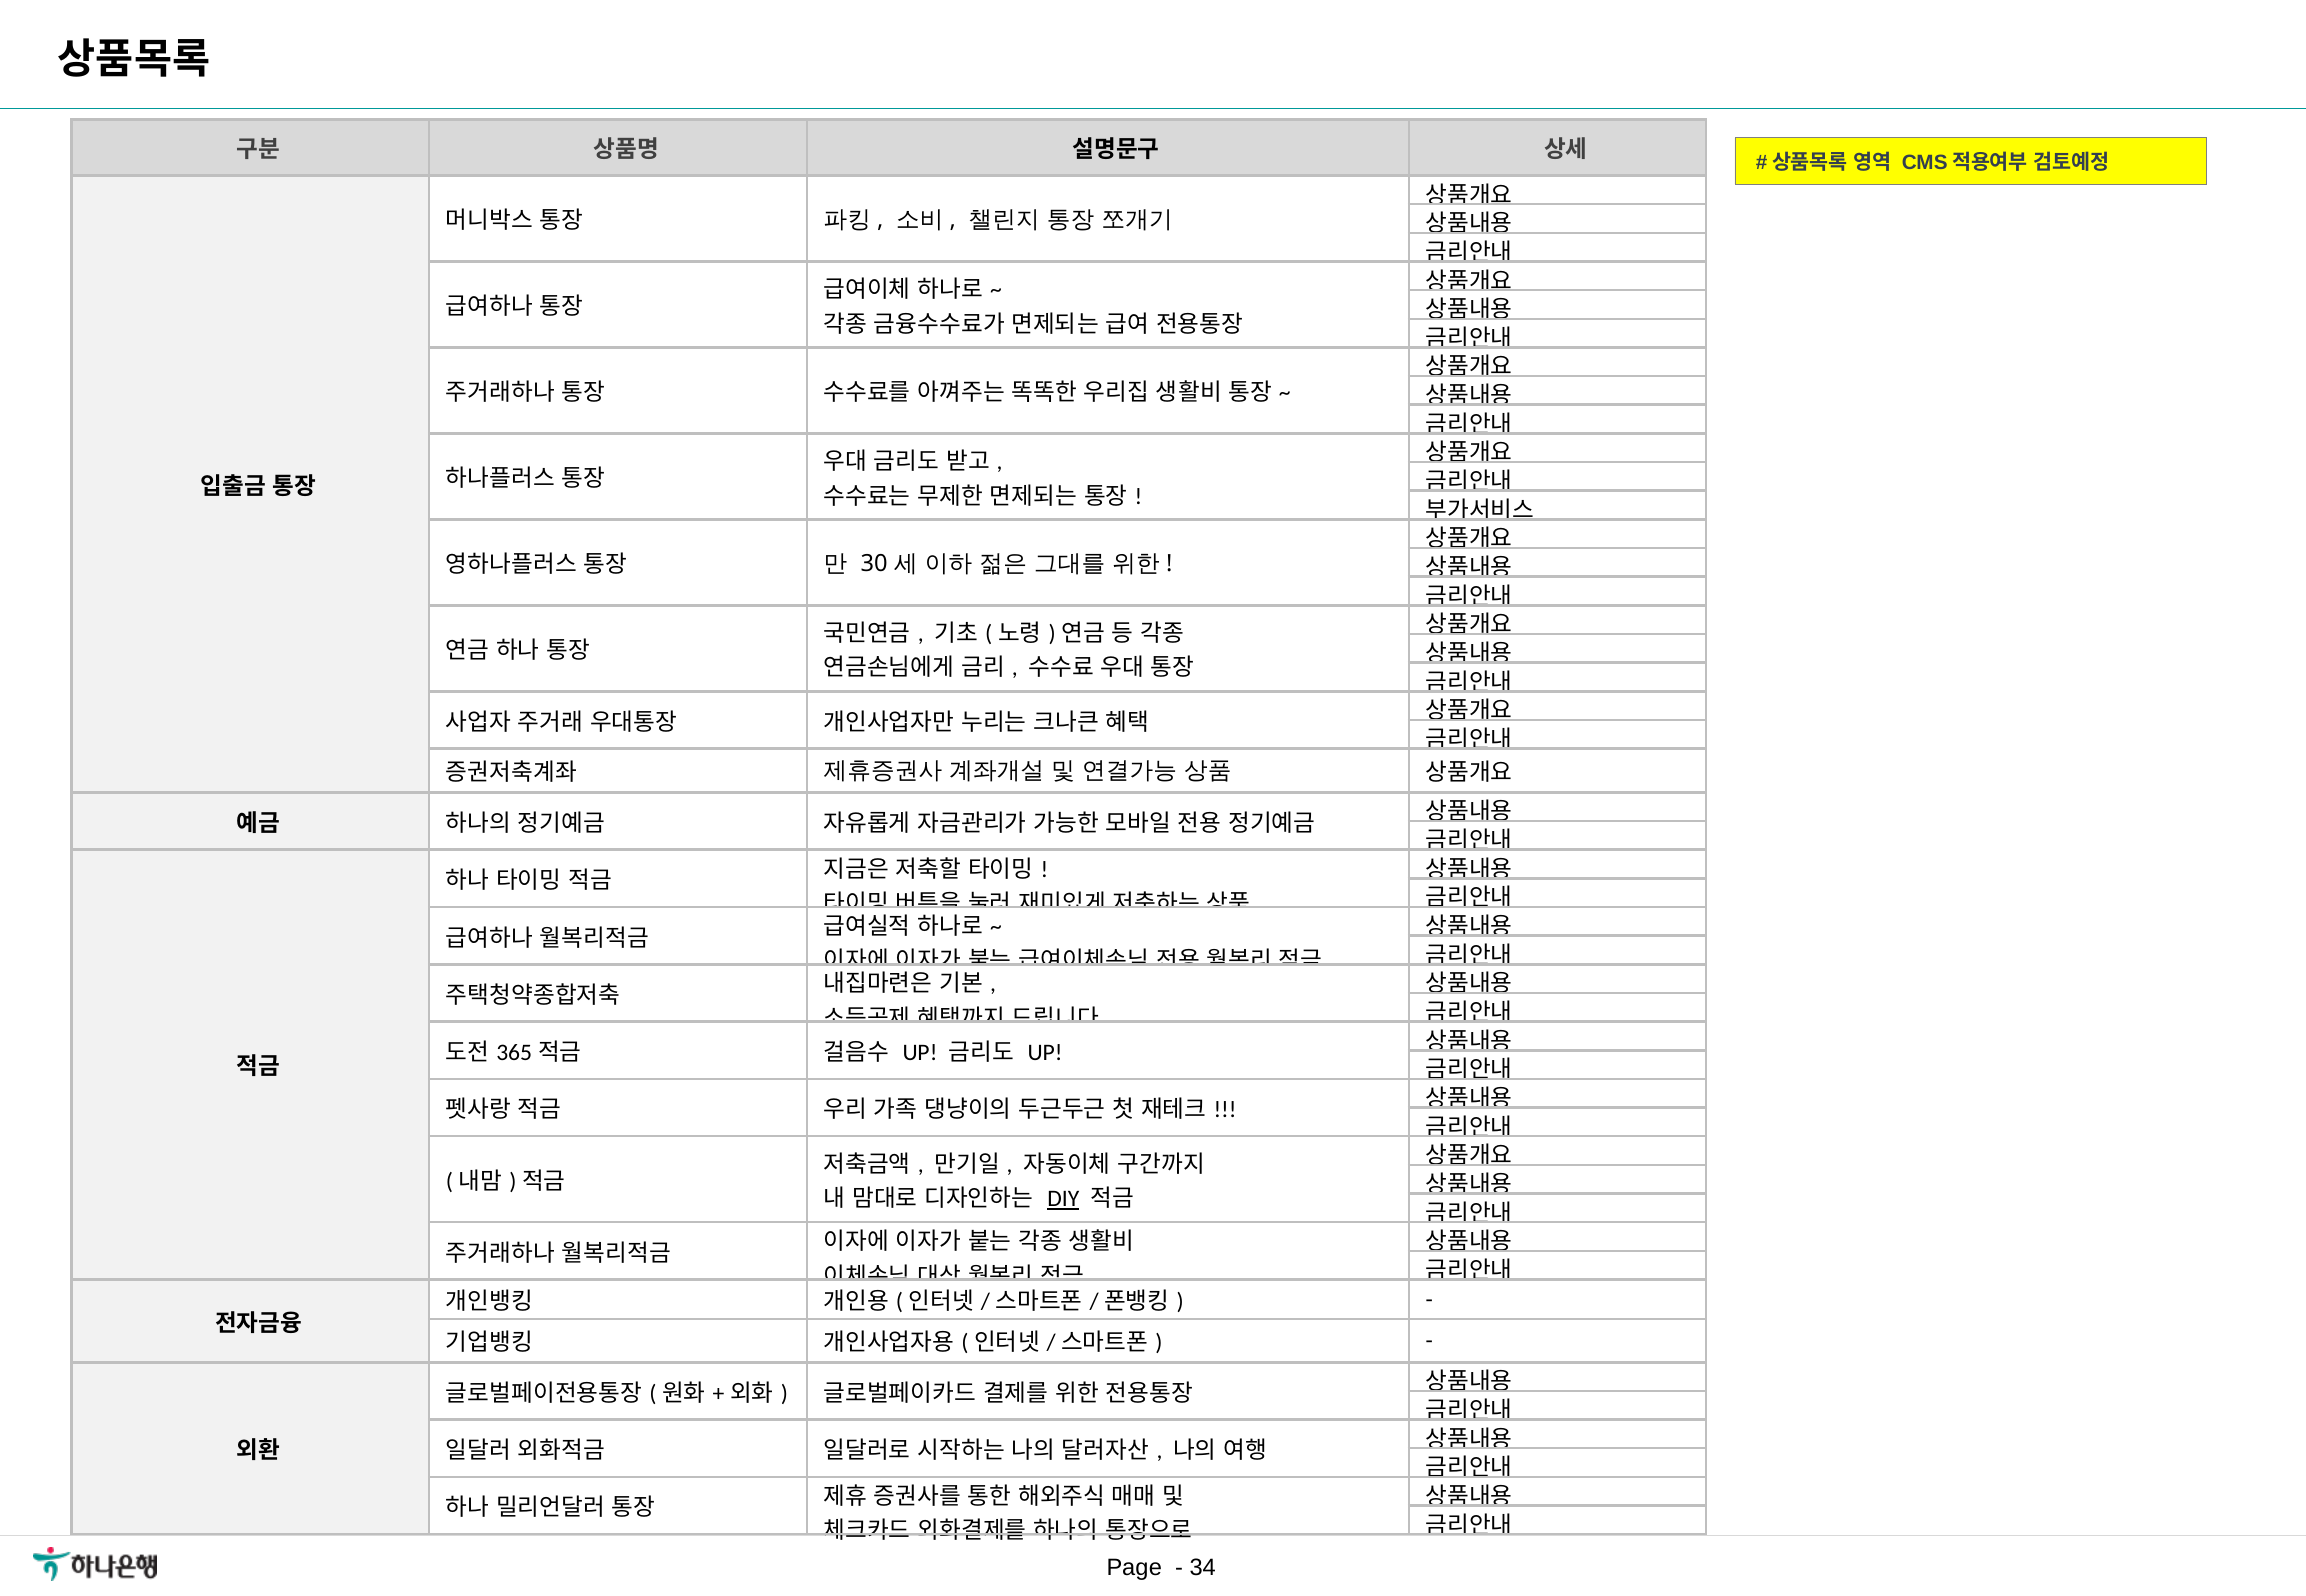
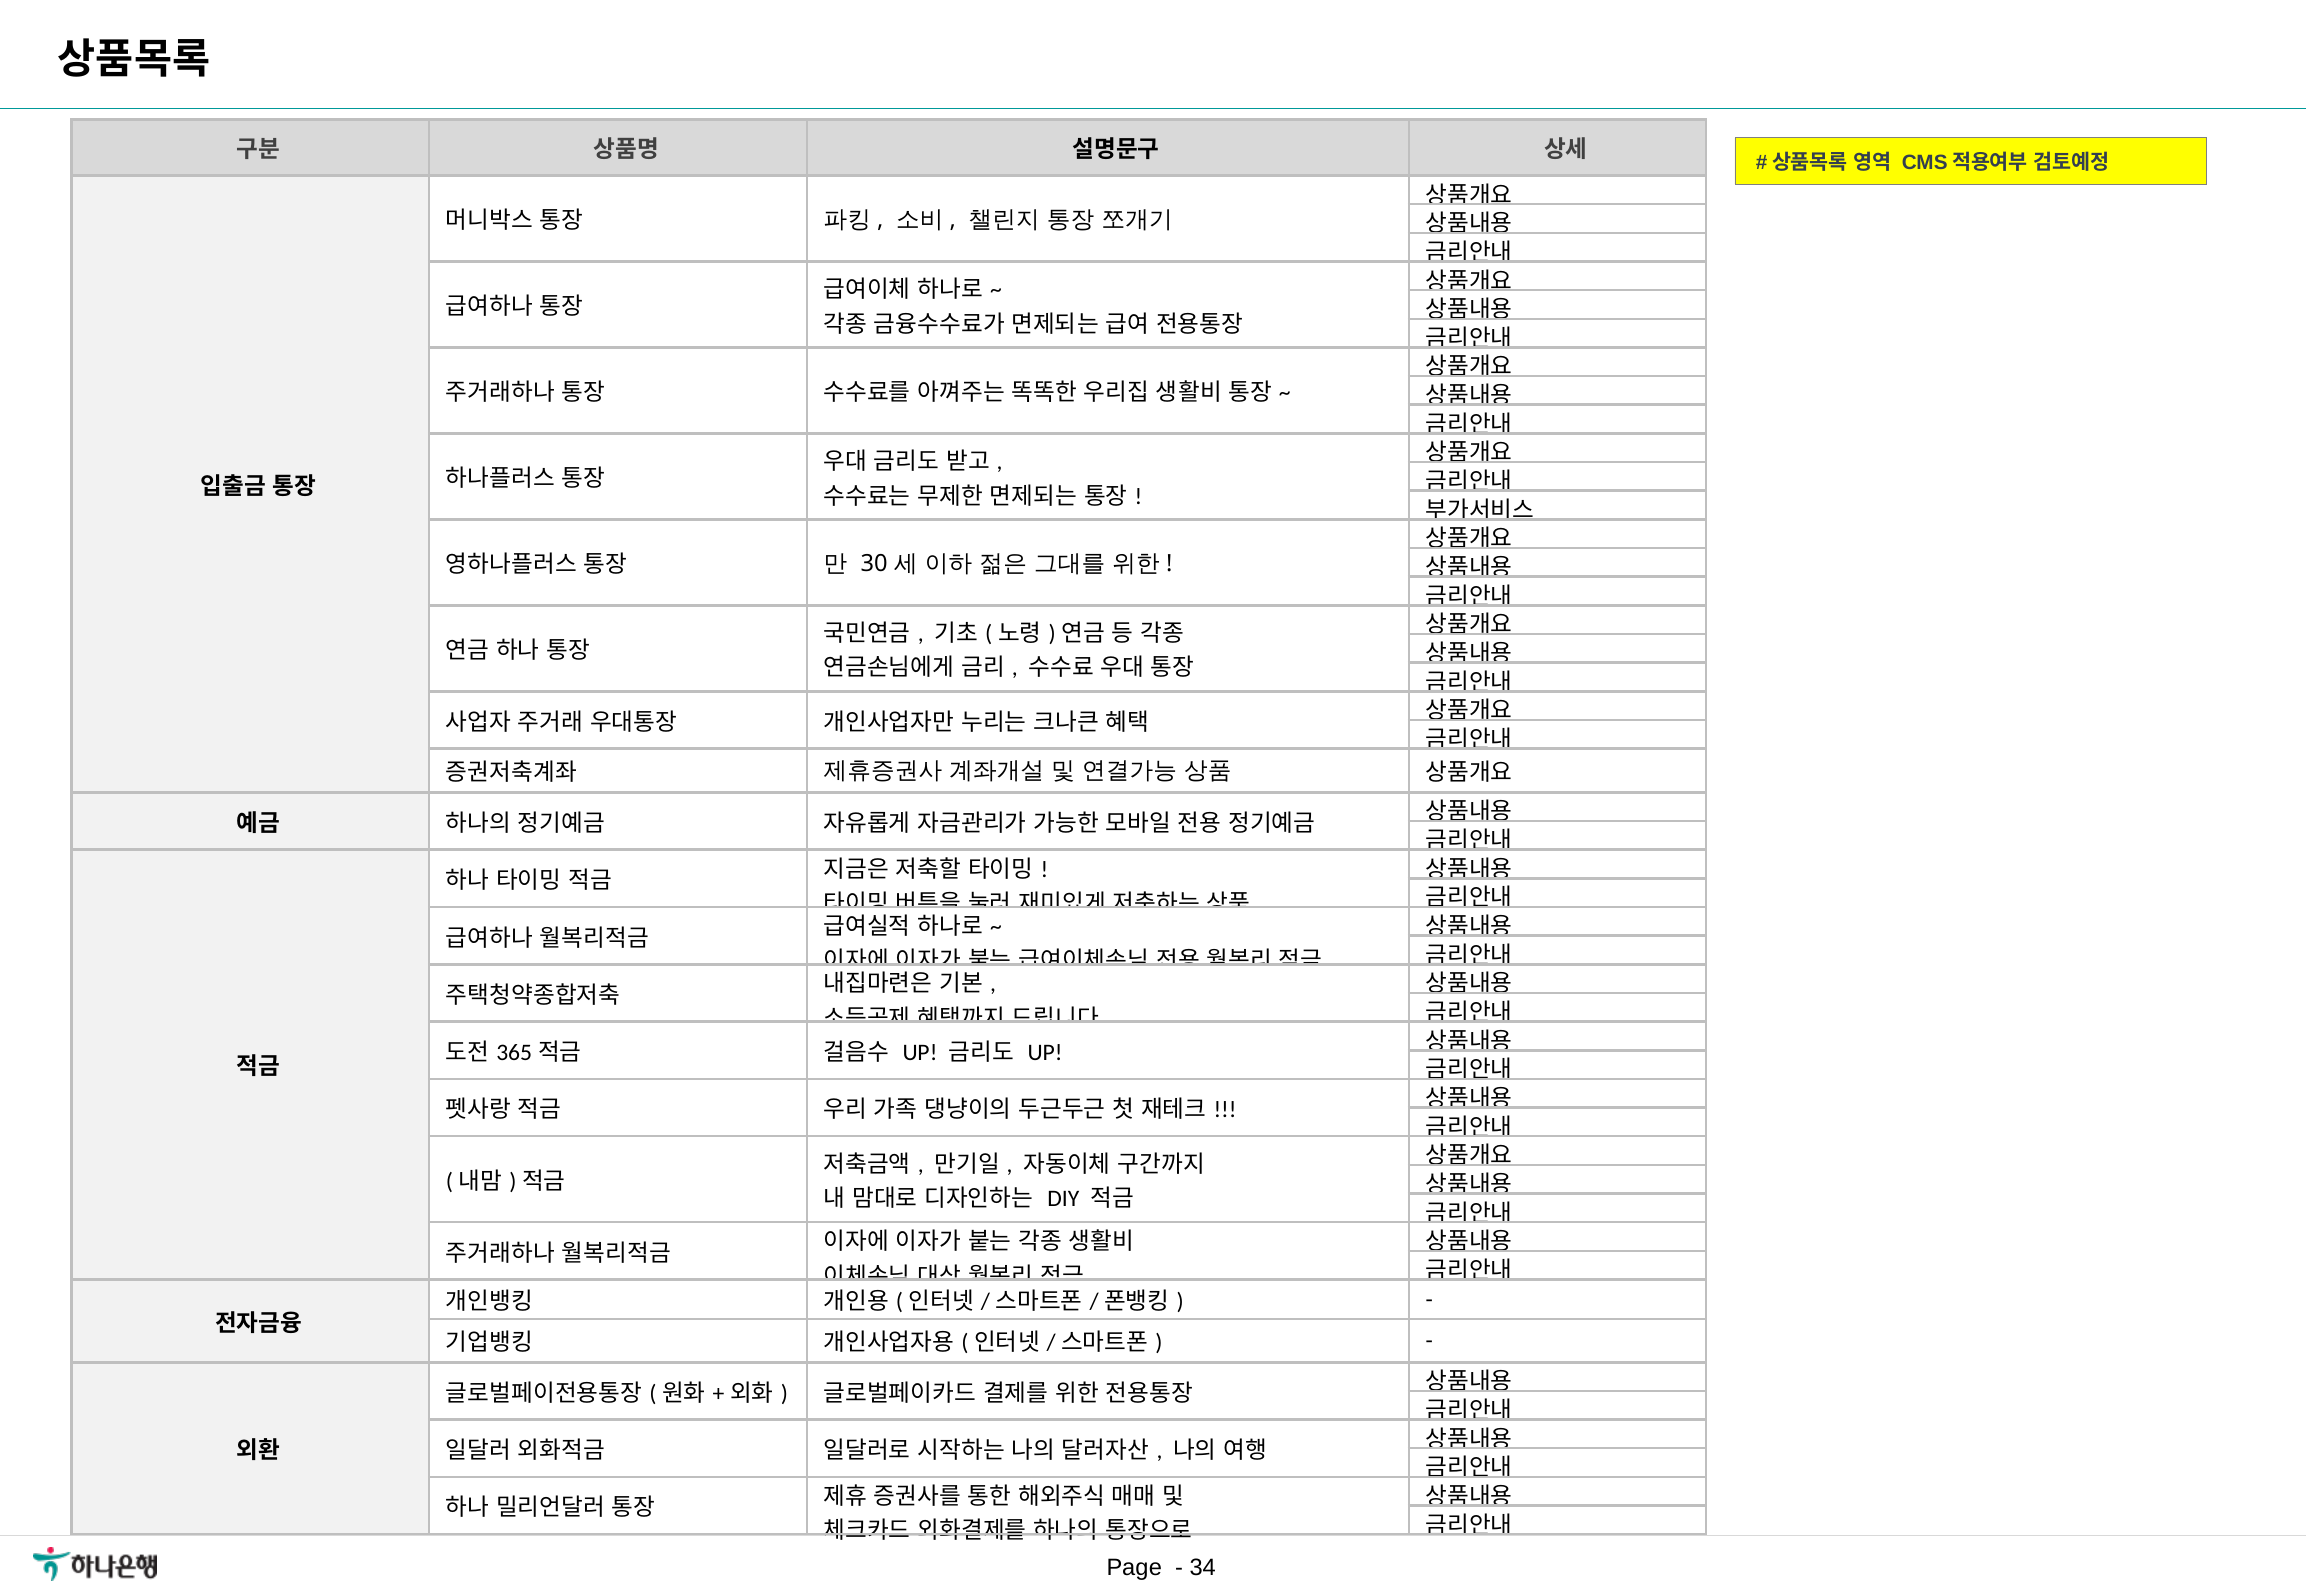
DIY underline: present -> none
